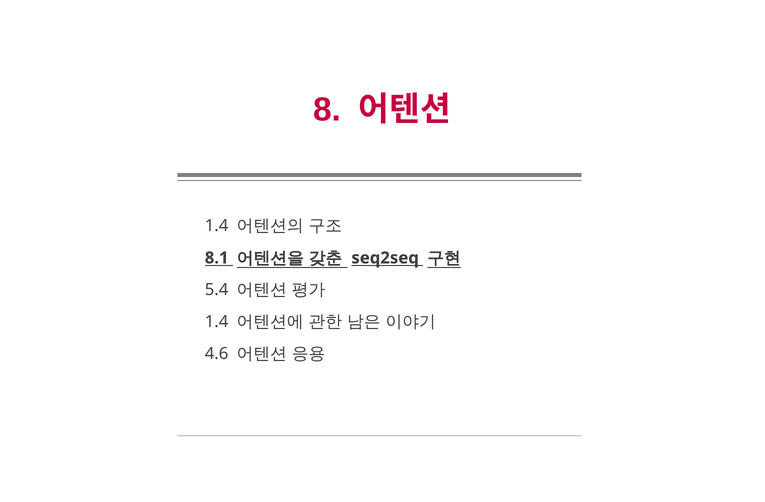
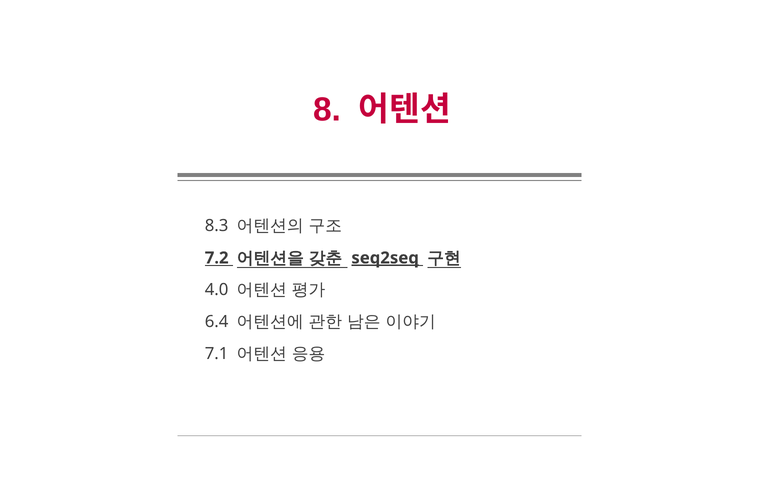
1.4 at (217, 226): 1.4 -> 8.3
8.1: 8.1 -> 7.2
seq2seq underline: none -> present
5.4: 5.4 -> 4.0
1.4 at (217, 322): 1.4 -> 6.4
4.6: 4.6 -> 7.1
